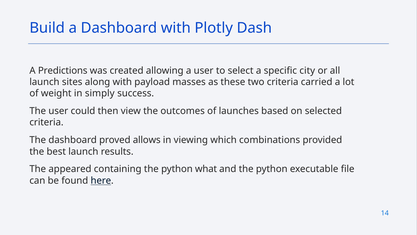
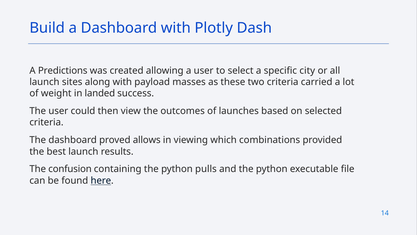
simply: simply -> landed
appeared: appeared -> confusion
what: what -> pulls
